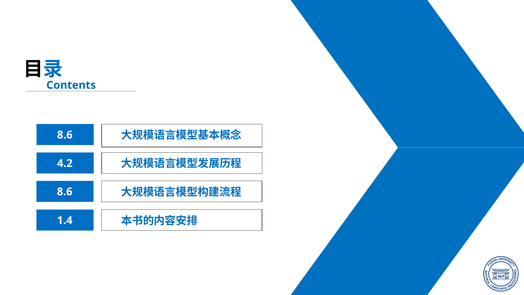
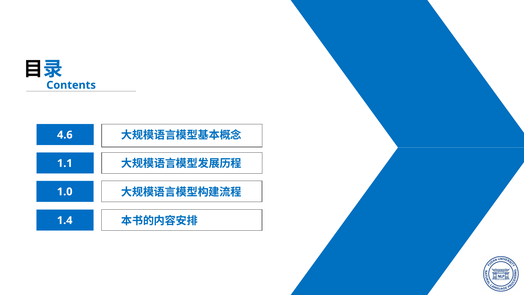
8.6 at (65, 135): 8.6 -> 4.6
4.2: 4.2 -> 1.1
8.6 at (65, 192): 8.6 -> 1.0
